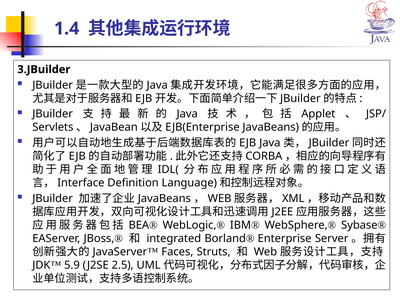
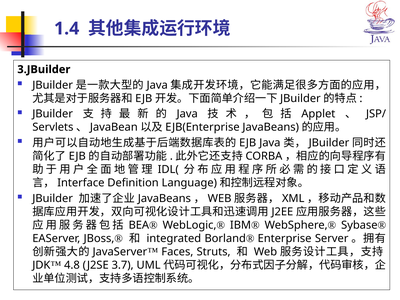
5.9: 5.9 -> 4.8
2.5: 2.5 -> 3.7
